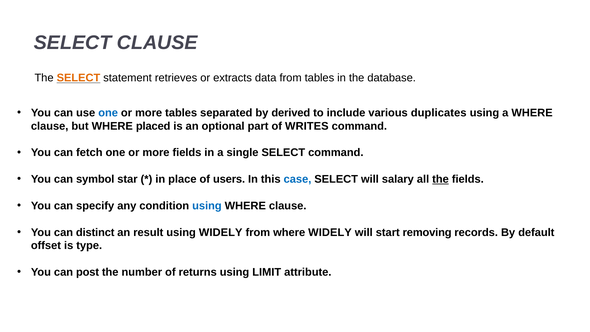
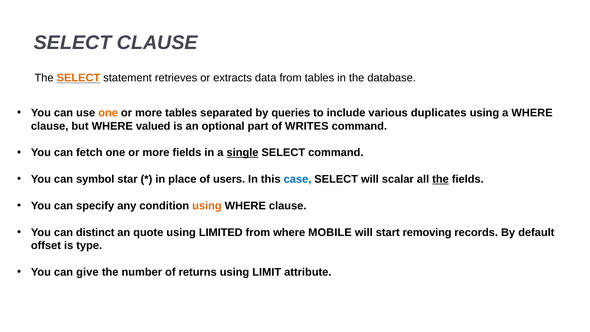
one at (108, 113) colour: blue -> orange
derived: derived -> queries
placed: placed -> valued
single underline: none -> present
salary: salary -> scalar
using at (207, 206) colour: blue -> orange
result: result -> quote
using WIDELY: WIDELY -> LIMITED
where WIDELY: WIDELY -> MOBILE
post: post -> give
